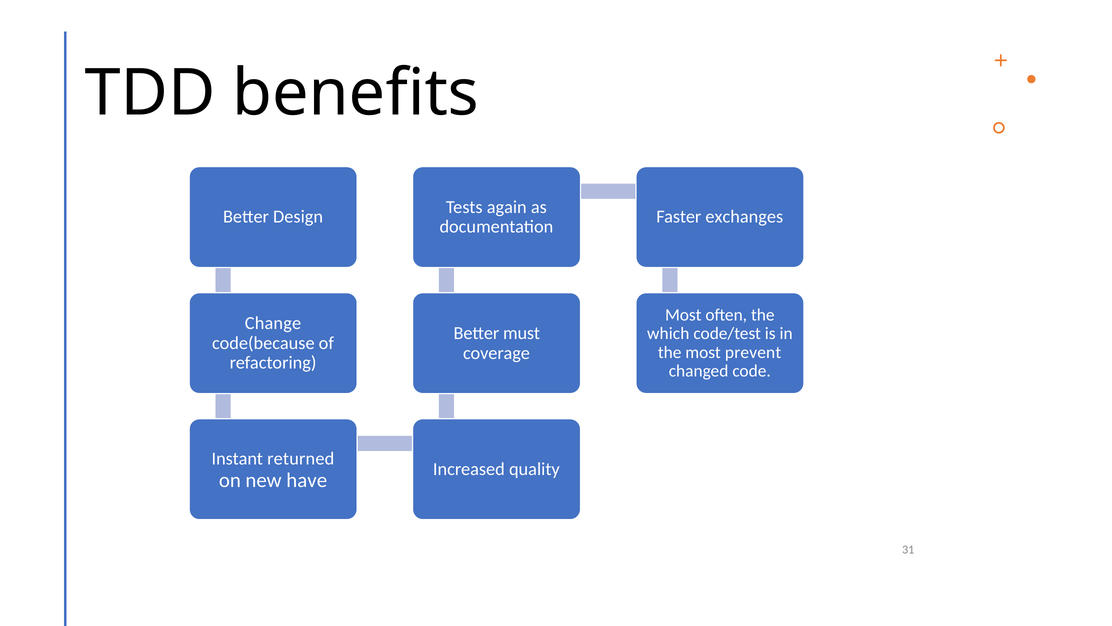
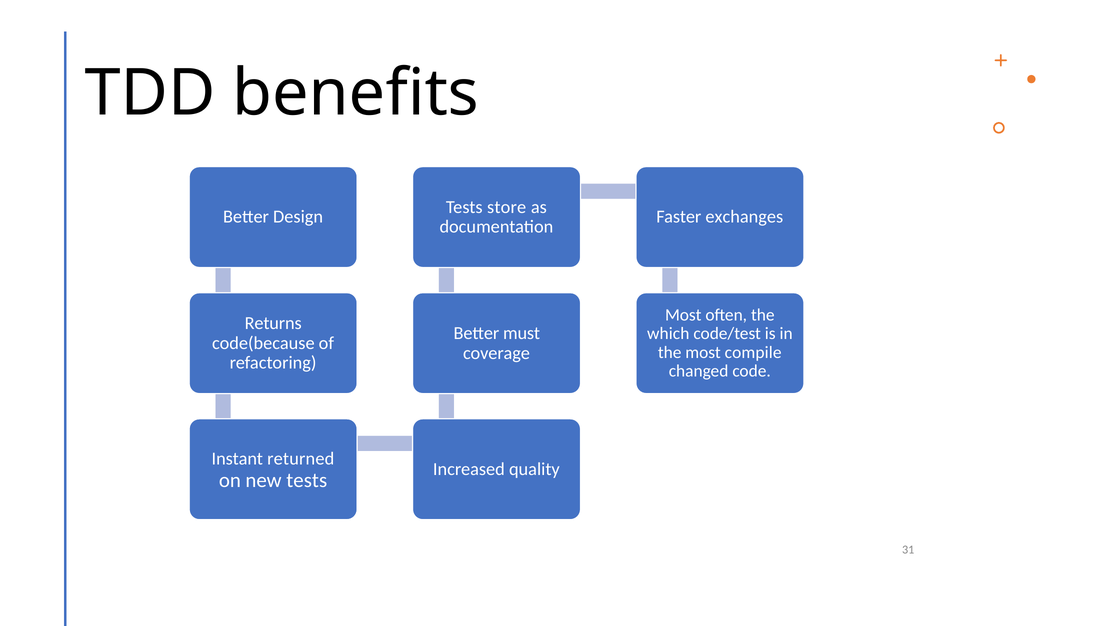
again: again -> store
Change: Change -> Returns
prevent: prevent -> compile
new have: have -> tests
